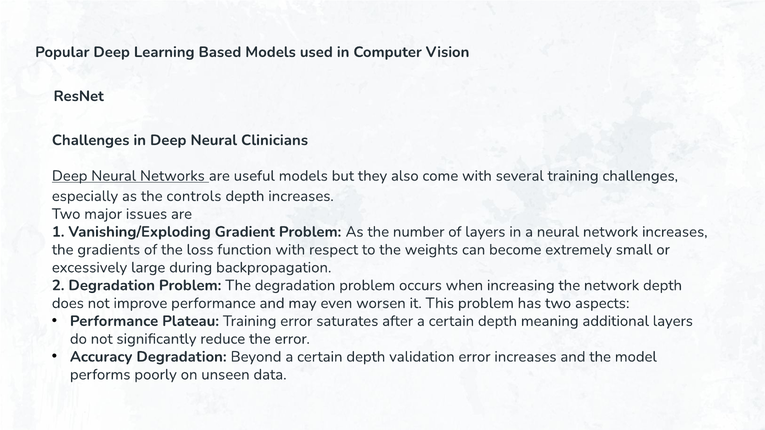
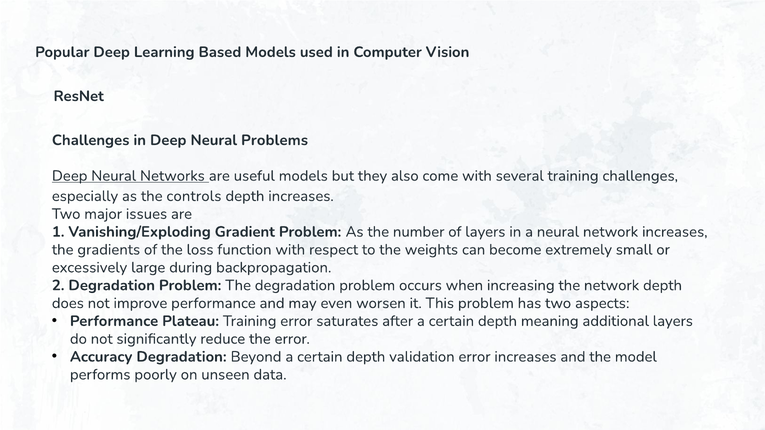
Clinicians: Clinicians -> Problems
